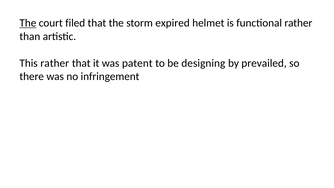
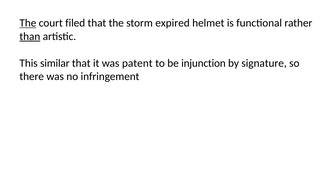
than underline: none -> present
This rather: rather -> similar
designing: designing -> injunction
prevailed: prevailed -> signature
